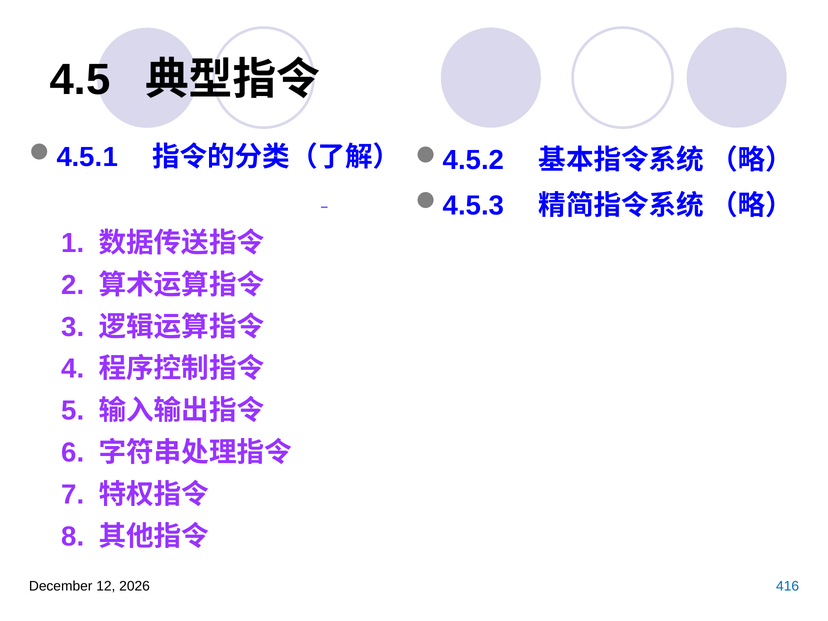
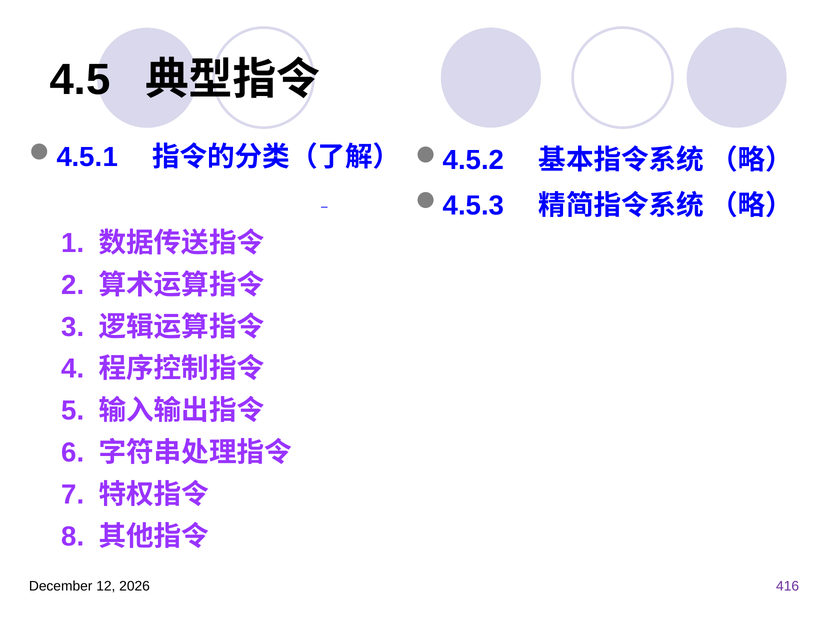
416 colour: blue -> purple
